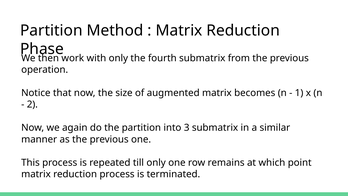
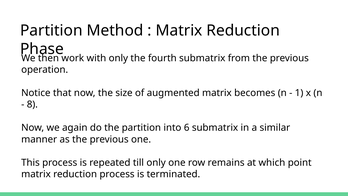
2: 2 -> 8
3: 3 -> 6
